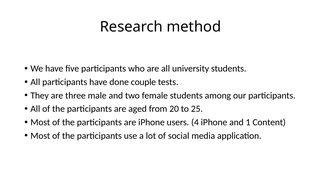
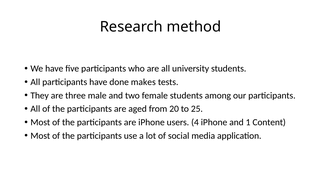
couple: couple -> makes
